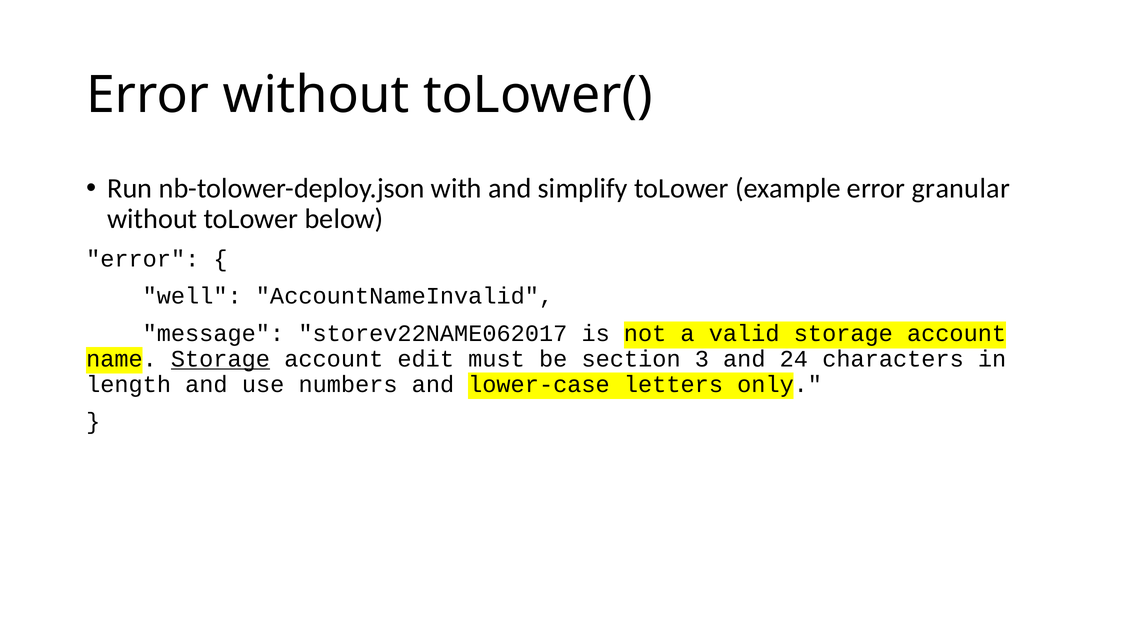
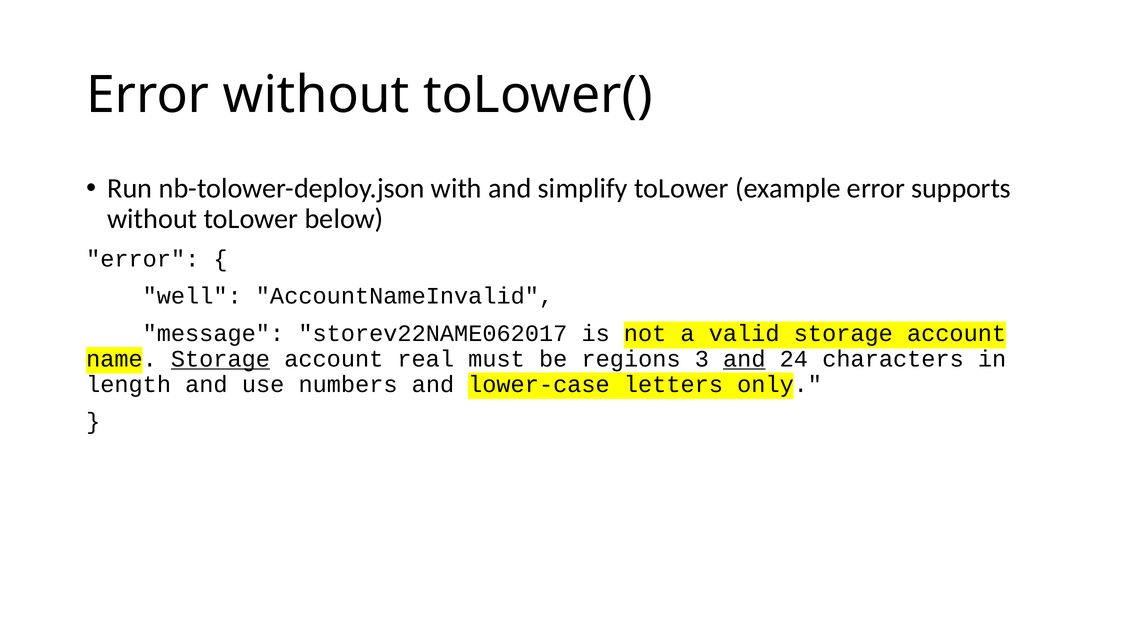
granular: granular -> supports
edit: edit -> real
section: section -> regions
and at (744, 359) underline: none -> present
